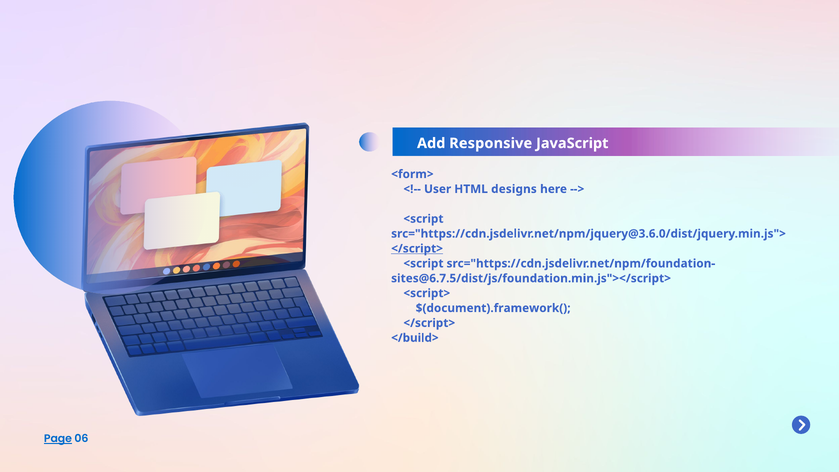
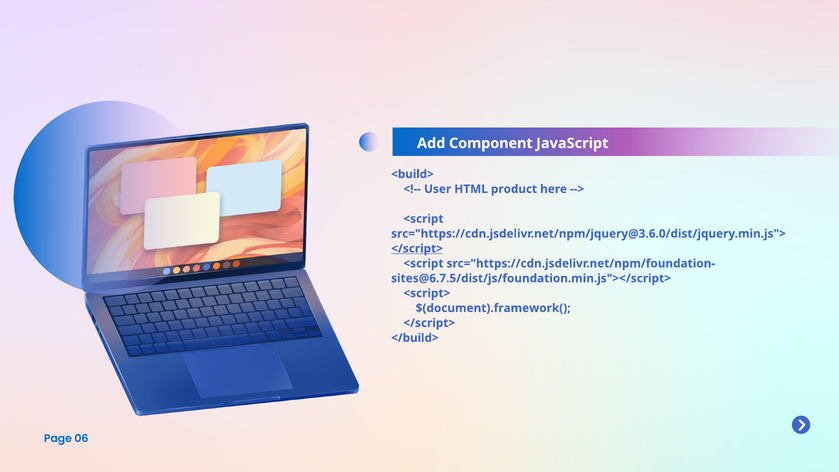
Responsive: Responsive -> Component
<form>: <form> -> <build>
designs: designs -> product
Page underline: present -> none
